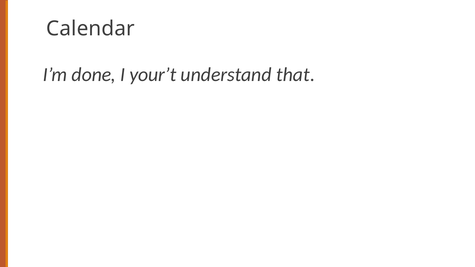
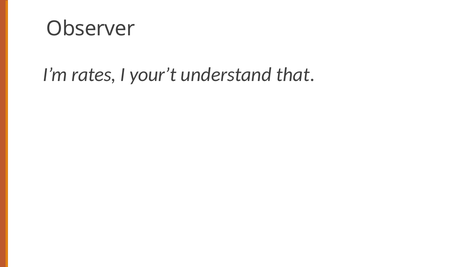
Calendar: Calendar -> Observer
done: done -> rates
